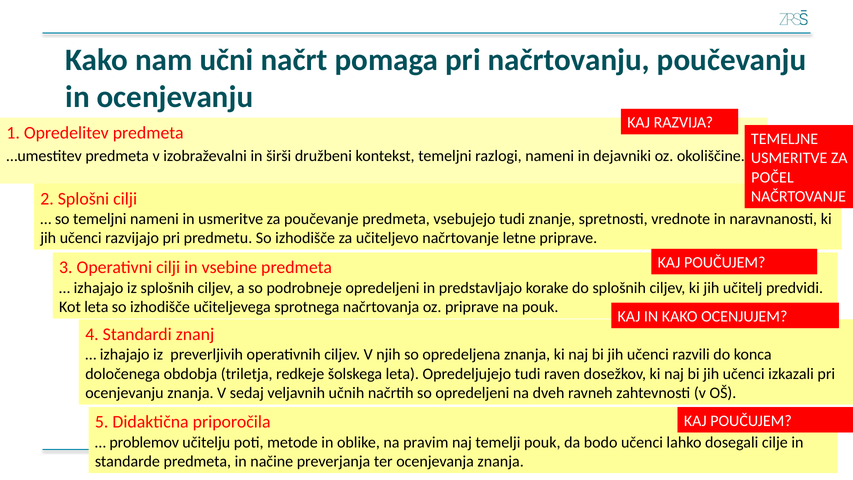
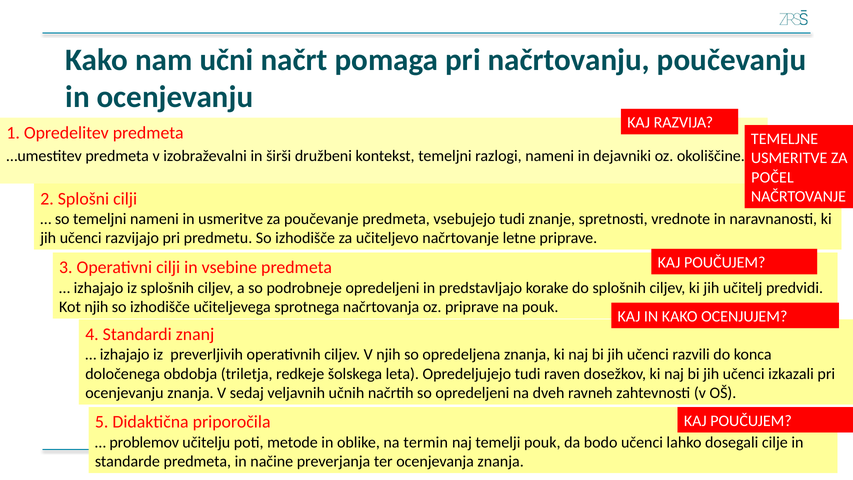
Kot leta: leta -> njih
pravim: pravim -> termin
